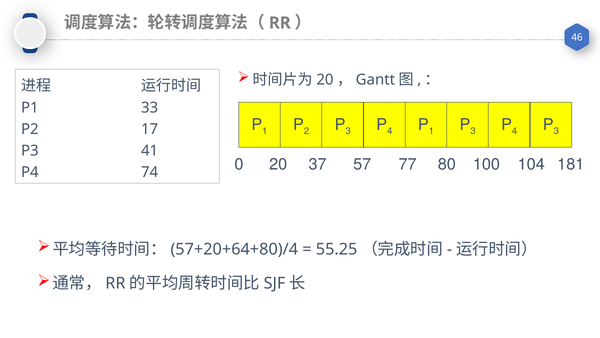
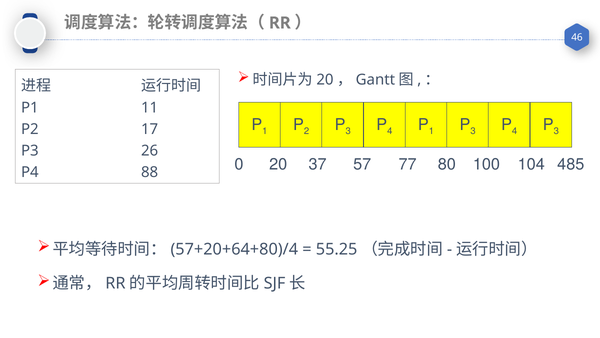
33: 33 -> 11
41: 41 -> 26
181: 181 -> 485
74: 74 -> 88
